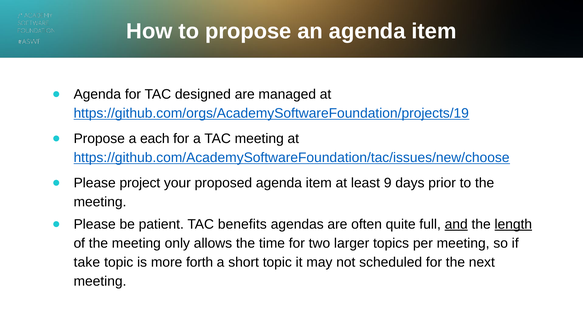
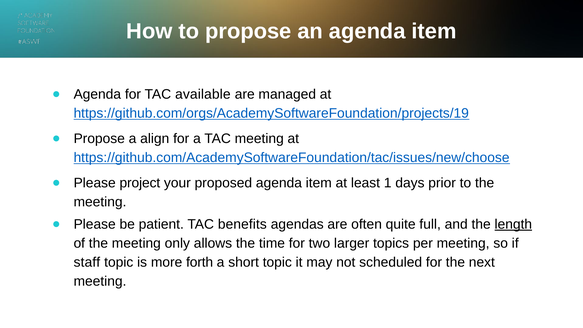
designed: designed -> available
each: each -> align
9: 9 -> 1
and underline: present -> none
take: take -> staff
